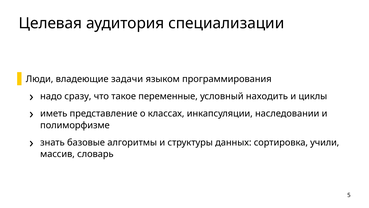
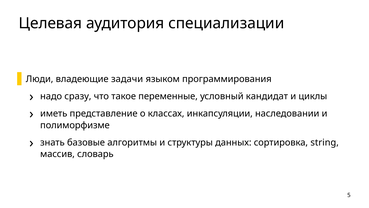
находить: находить -> кандидат
учили: учили -> string
